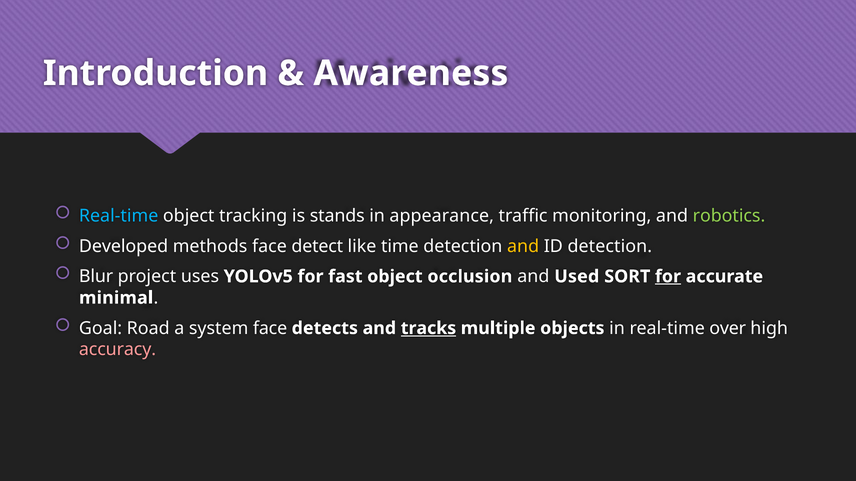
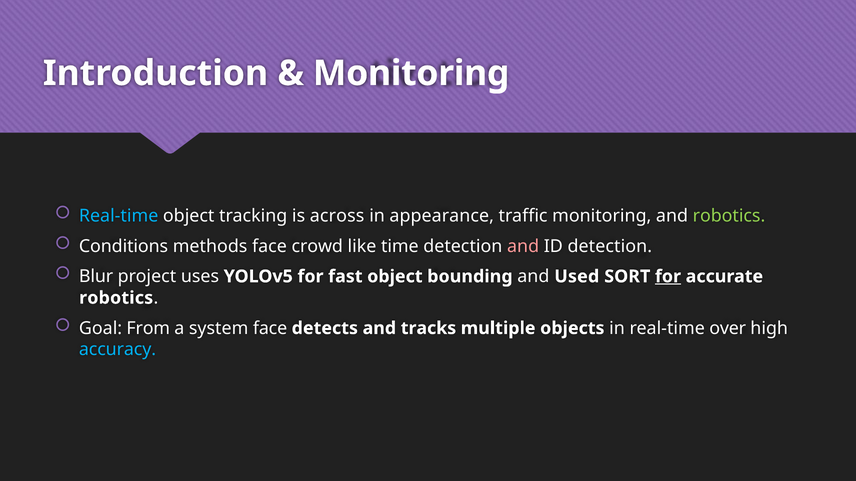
Awareness at (411, 73): Awareness -> Monitoring
stands: stands -> across
Developed: Developed -> Conditions
detect: detect -> crowd
and at (523, 246) colour: yellow -> pink
occlusion: occlusion -> bounding
minimal at (116, 298): minimal -> robotics
Road: Road -> From
tracks underline: present -> none
accuracy colour: pink -> light blue
